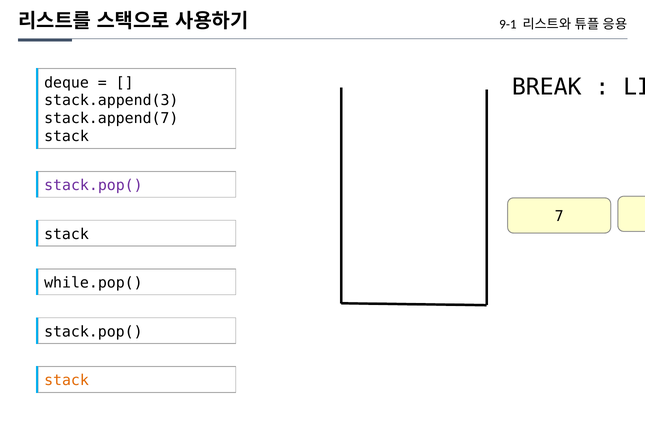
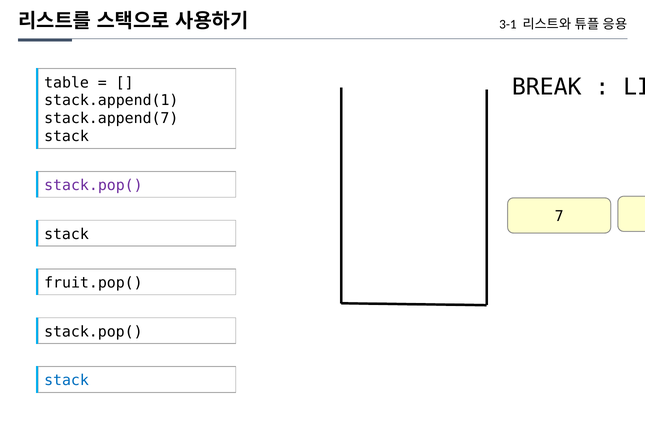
9-1: 9-1 -> 3-1
deque: deque -> table
stack.append(3: stack.append(3 -> stack.append(1
while.pop(: while.pop( -> fruit.pop(
stack at (67, 380) colour: orange -> blue
